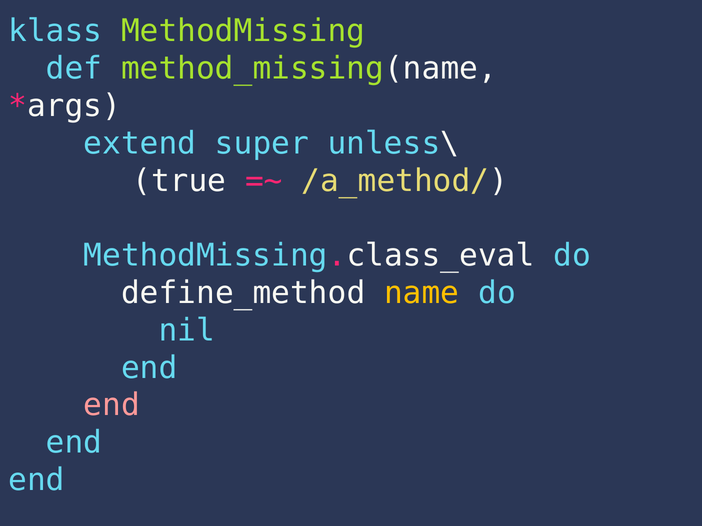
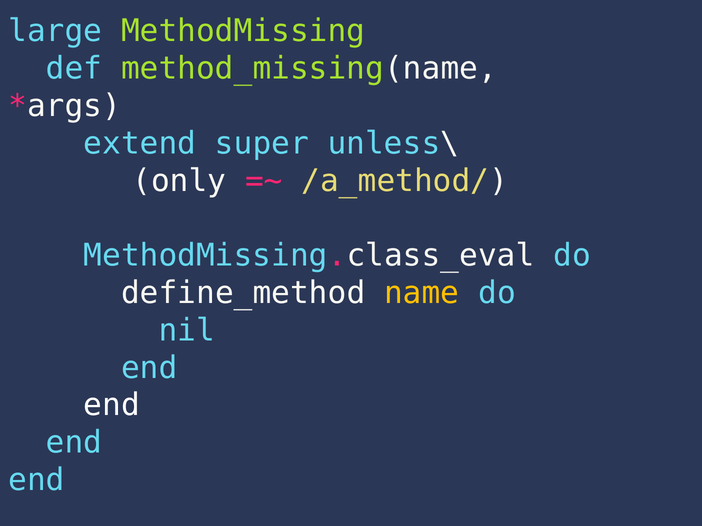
klass: klass -> large
true: true -> only
end at (112, 406) colour: pink -> white
